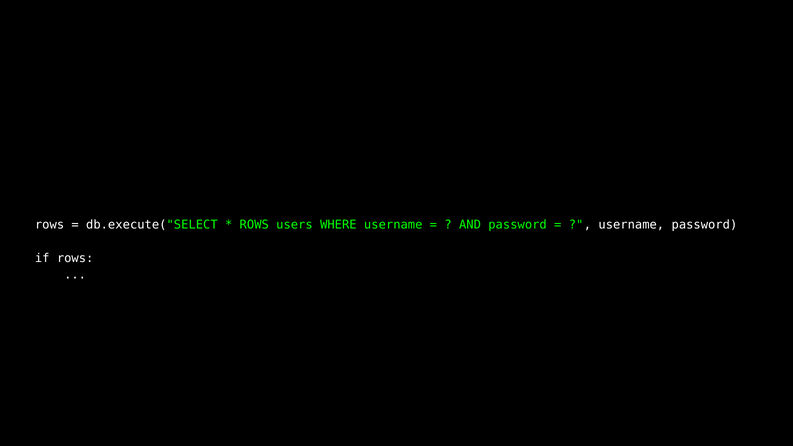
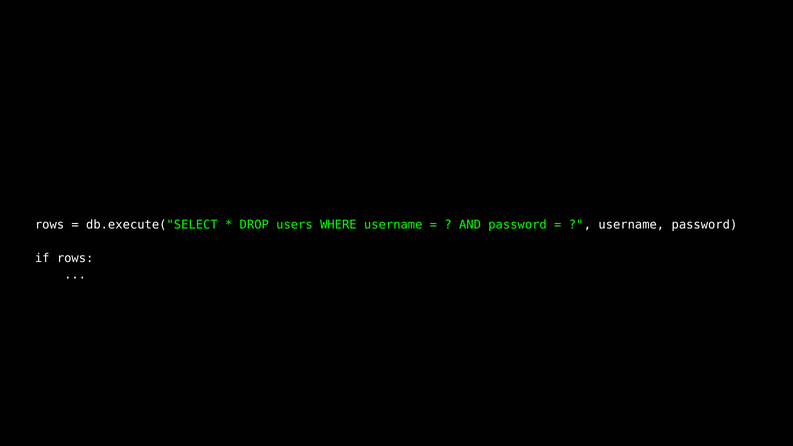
ROWS at (254, 225): ROWS -> DROP
